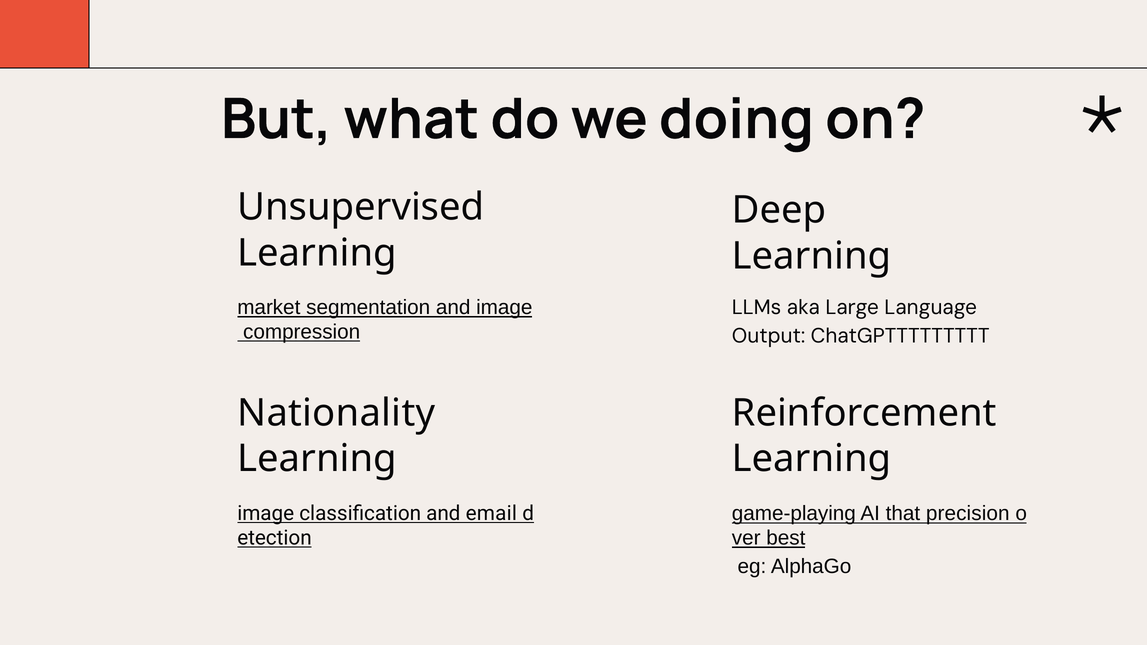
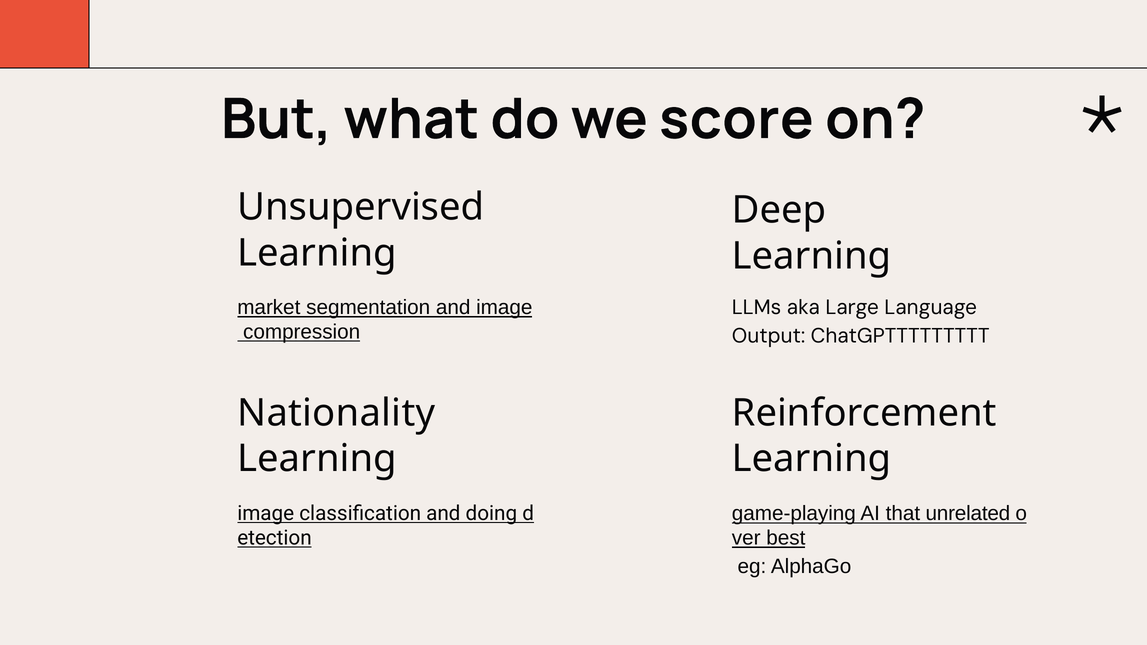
doing: doing -> score
precision: precision -> unrelated
email: email -> doing
